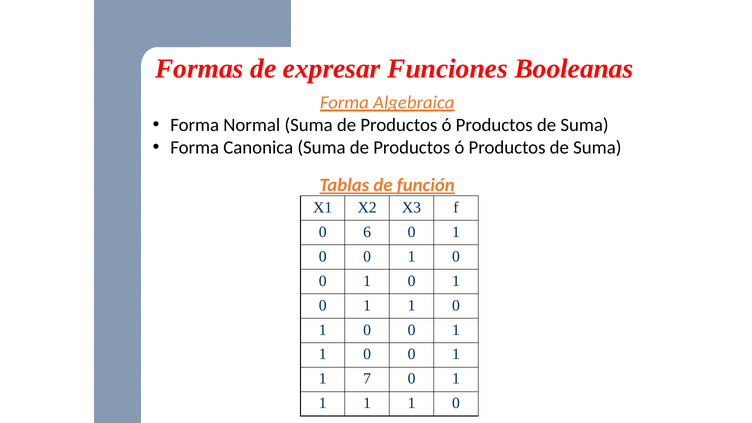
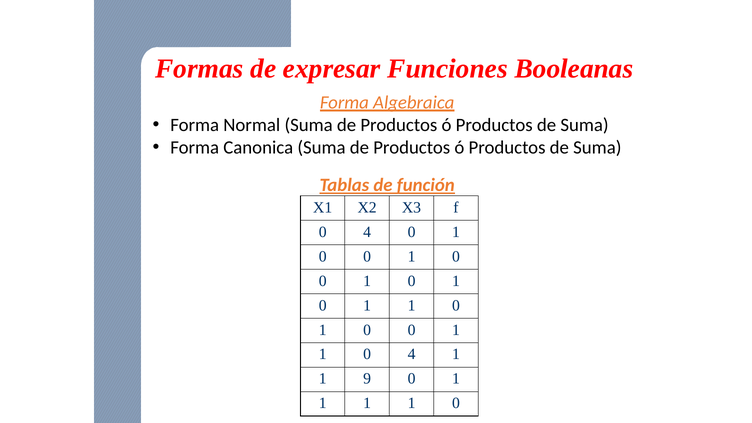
6 at (367, 232): 6 -> 4
0 at (412, 354): 0 -> 4
7: 7 -> 9
